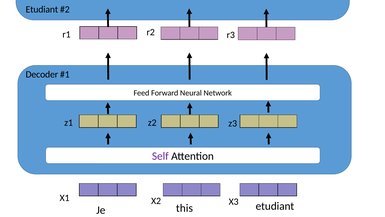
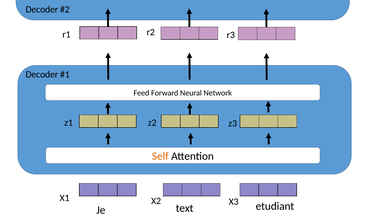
Etudiant at (42, 9): Etudiant -> Decoder
Self colour: purple -> orange
this: this -> text
